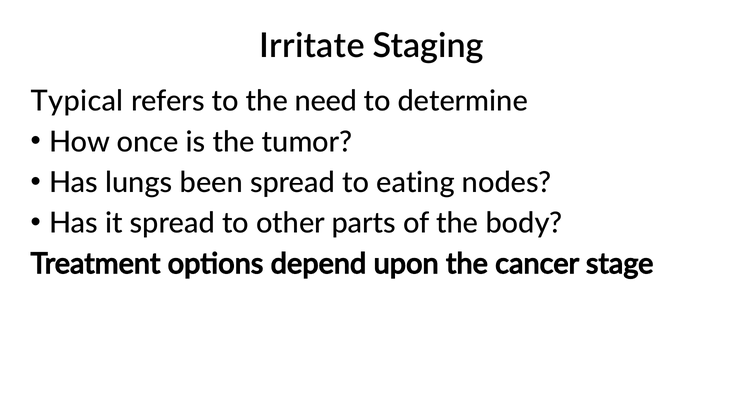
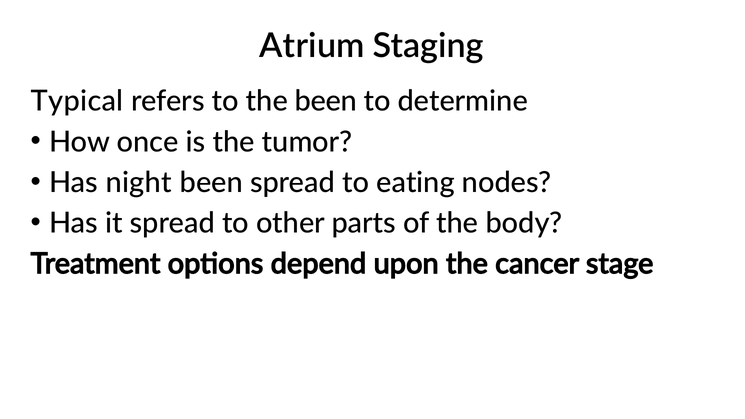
Irritate: Irritate -> Atrium
the need: need -> been
lungs: lungs -> night
